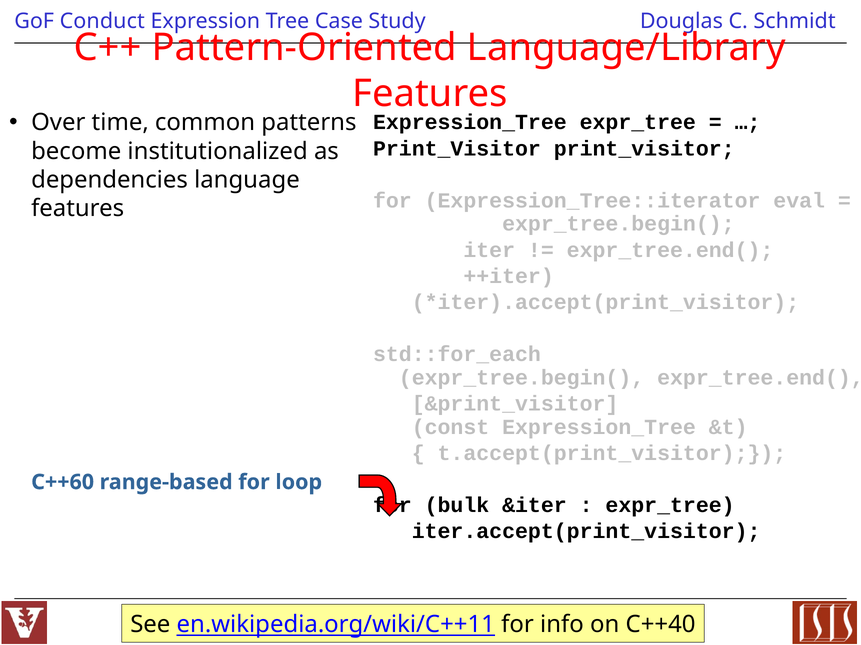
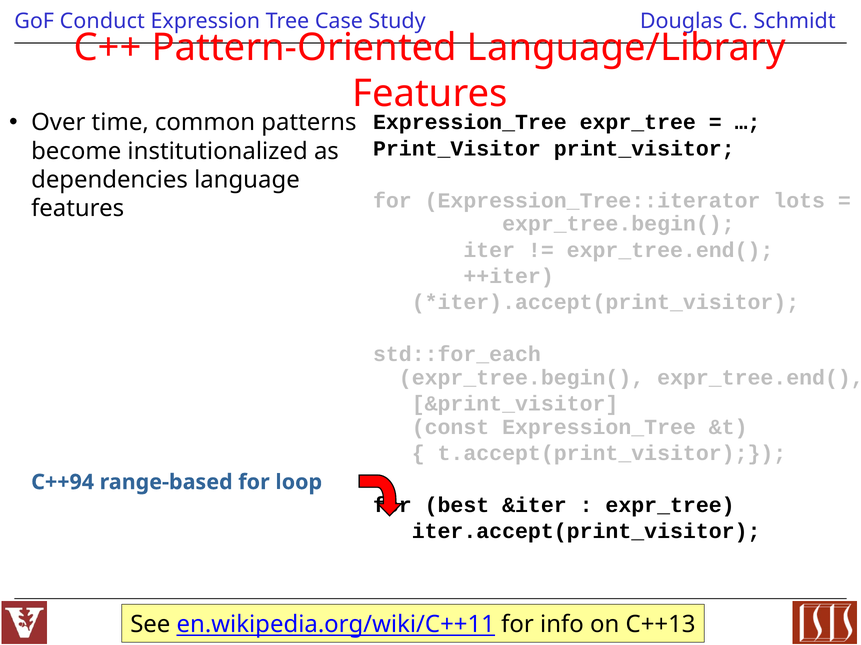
eval: eval -> lots
C++60: C++60 -> C++94
bulk: bulk -> best
C++40: C++40 -> C++13
